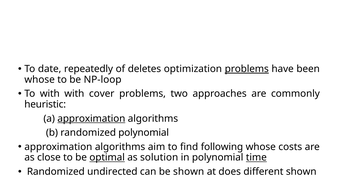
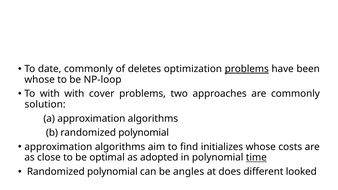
date repeatedly: repeatedly -> commonly
heuristic: heuristic -> solution
approximation at (91, 119) underline: present -> none
following: following -> initializes
optimal underline: present -> none
solution: solution -> adopted
undirected at (112, 172): undirected -> polynomial
be shown: shown -> angles
different shown: shown -> looked
